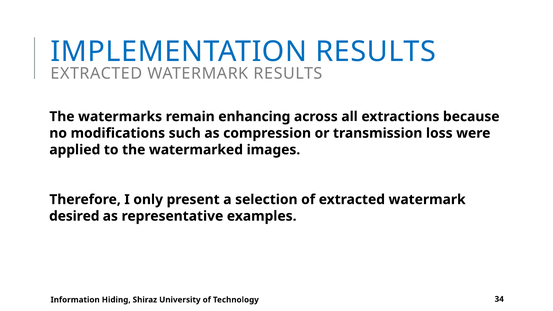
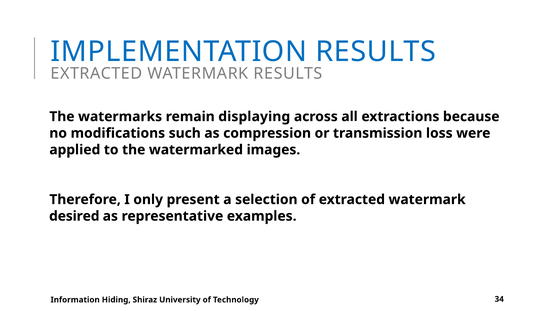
enhancing: enhancing -> displaying
